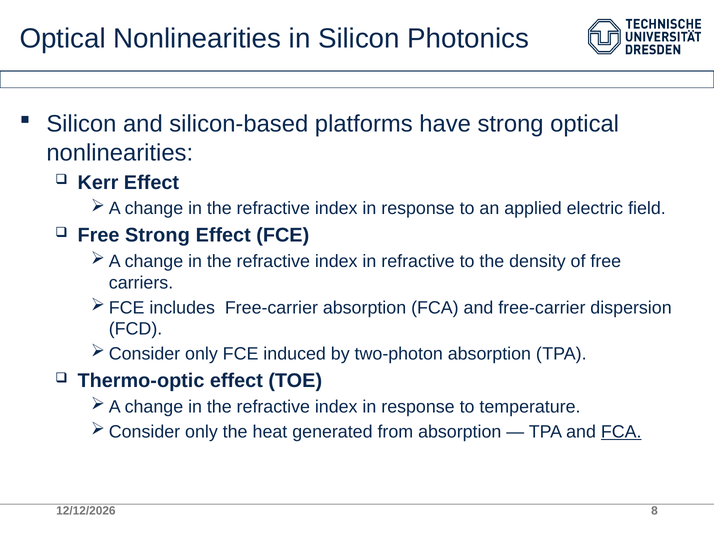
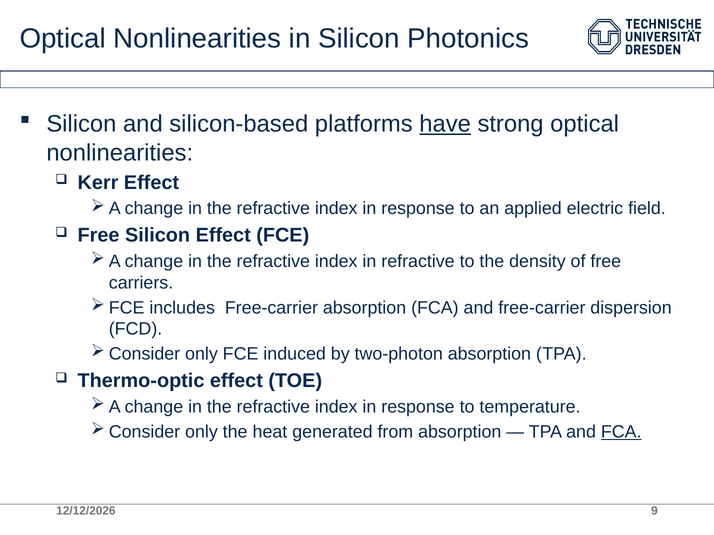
have underline: none -> present
Free Strong: Strong -> Silicon
8: 8 -> 9
